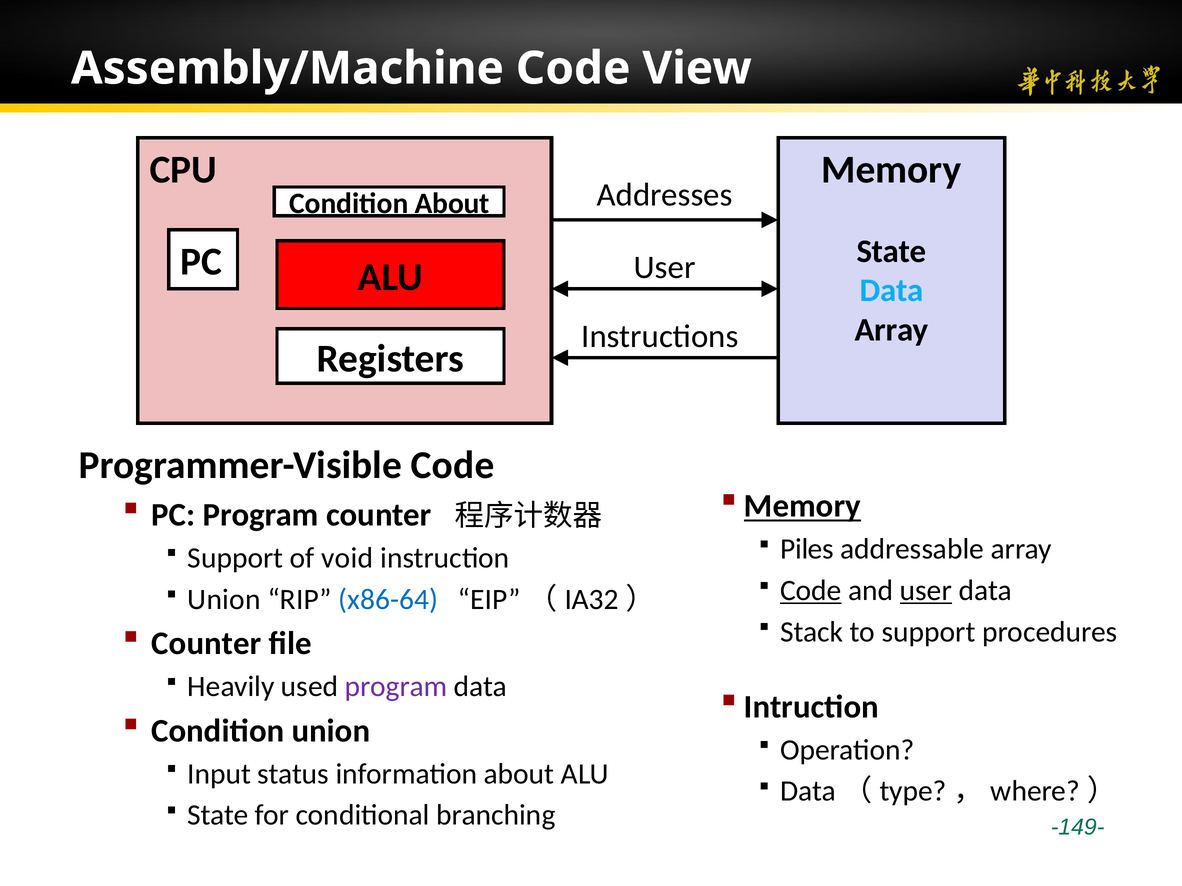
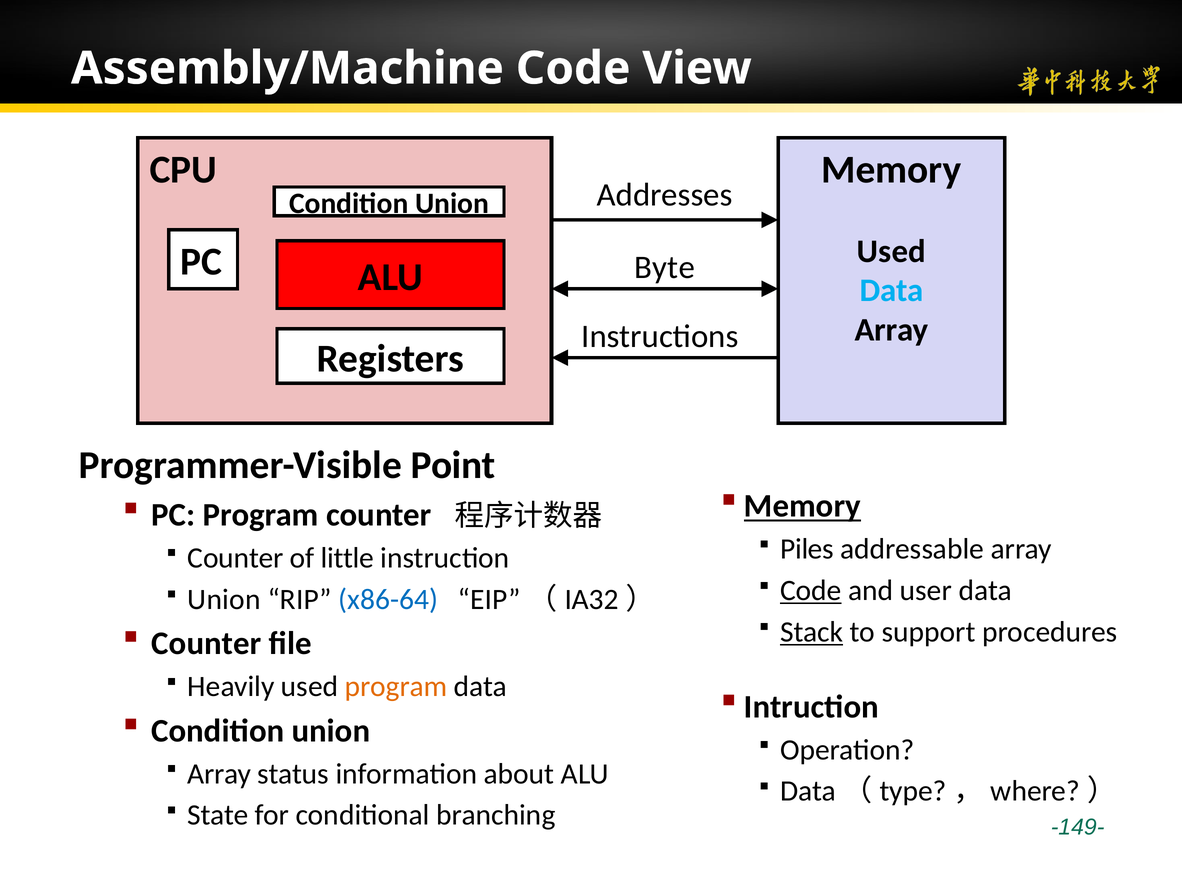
About at (452, 204): About -> Union
State at (892, 251): State -> Used
User at (665, 267): User -> Byte
Programmer-Visible Code: Code -> Point
Support at (235, 558): Support -> Counter
void: void -> little
user at (926, 591) underline: present -> none
Stack underline: none -> present
program at (396, 687) colour: purple -> orange
Input at (219, 774): Input -> Array
